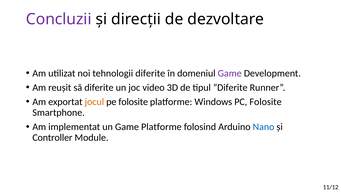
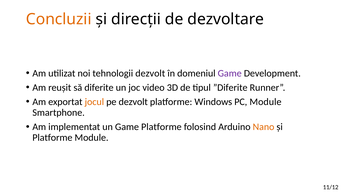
Concluzii colour: purple -> orange
tehnologii diferite: diferite -> dezvolt
pe folosite: folosite -> dezvolt
PC Folosite: Folosite -> Module
Nano colour: blue -> orange
Controller at (52, 138): Controller -> Platforme
